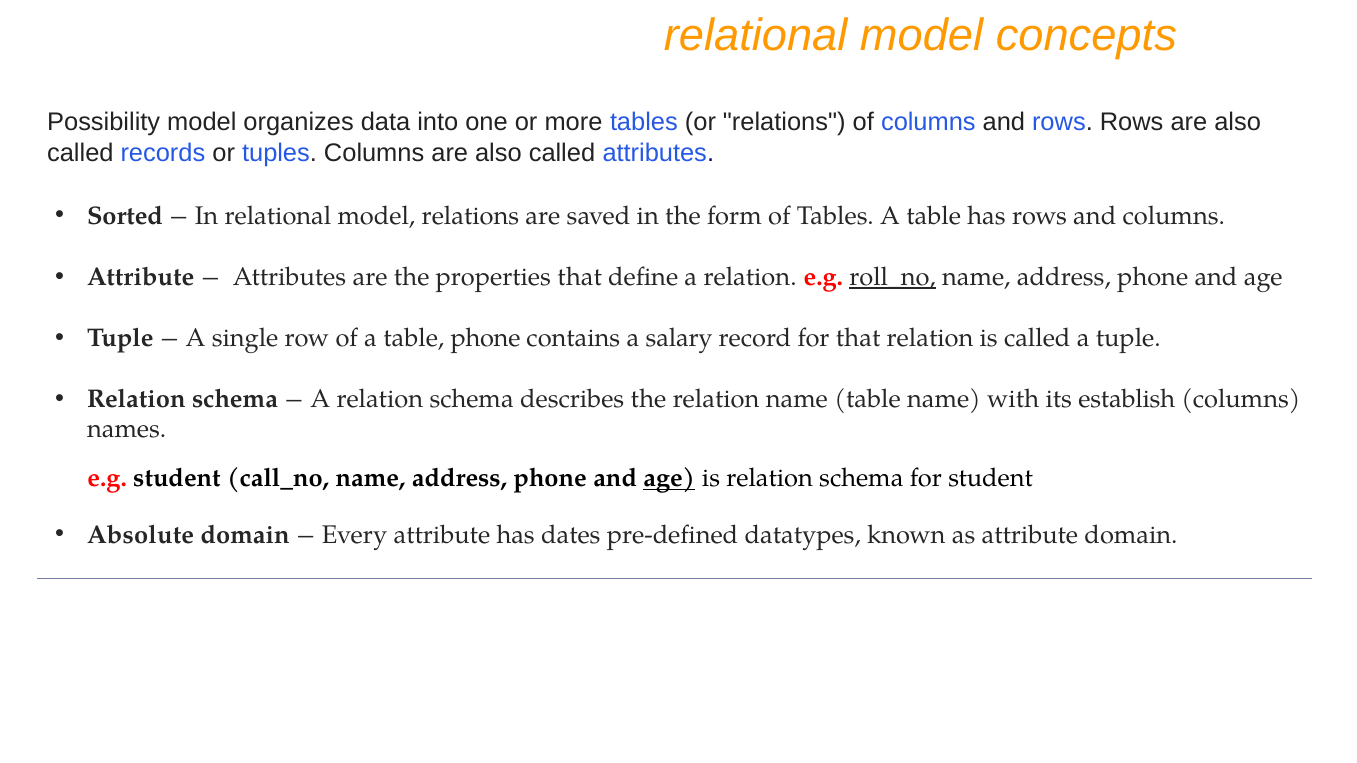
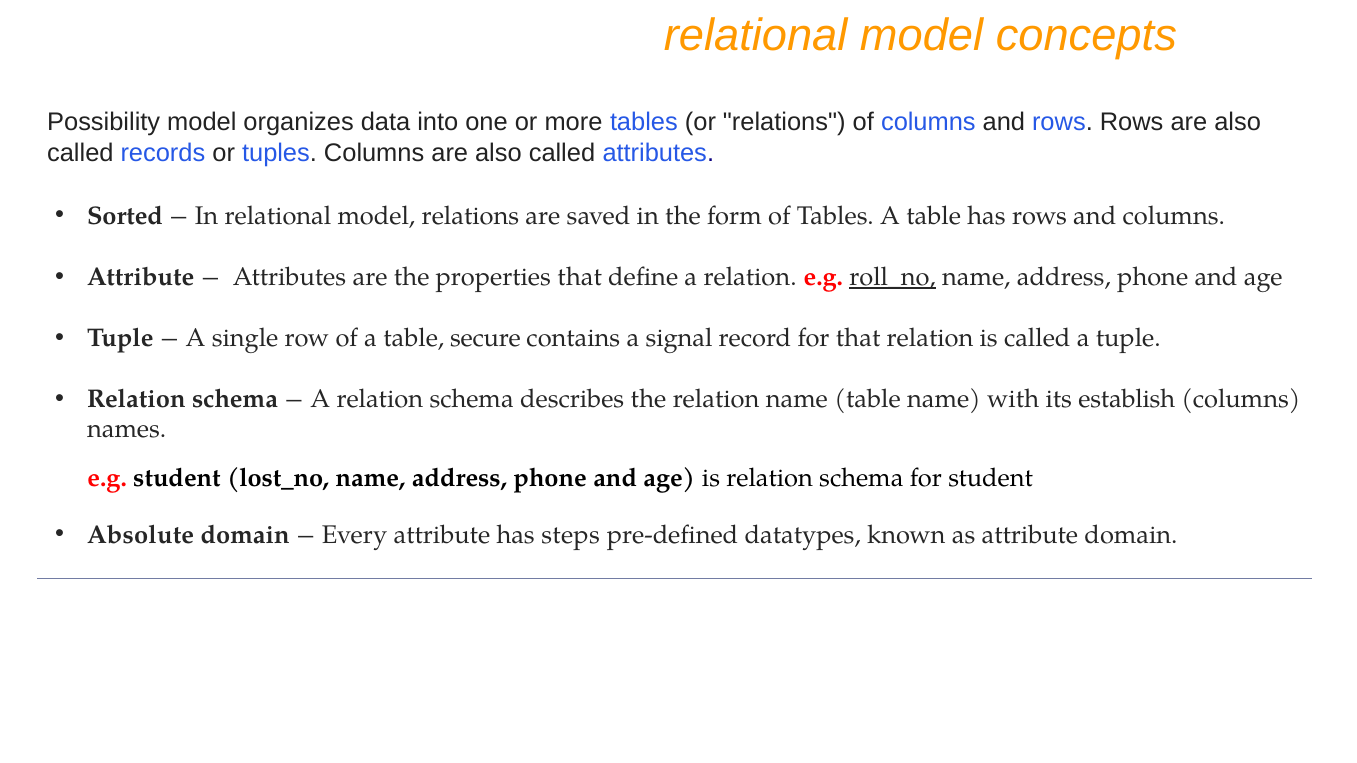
table phone: phone -> secure
salary: salary -> signal
call_no: call_no -> lost_no
age at (669, 479) underline: present -> none
dates: dates -> steps
